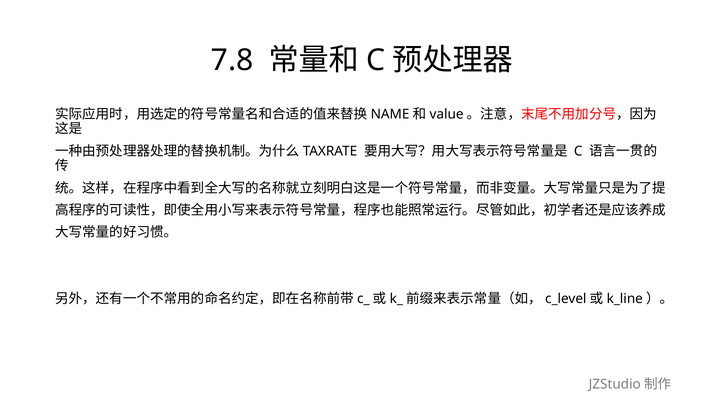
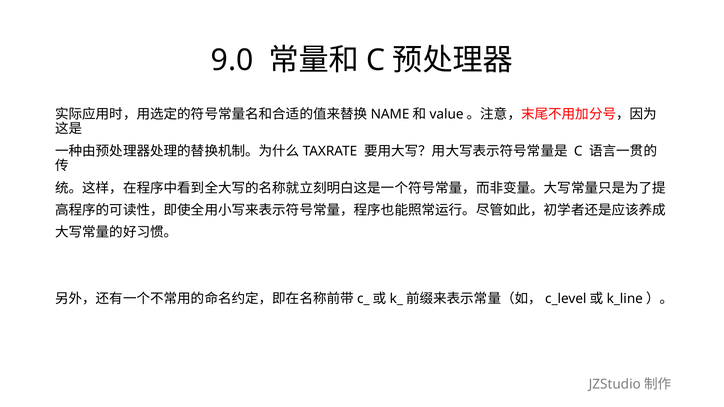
7.8: 7.8 -> 9.0
